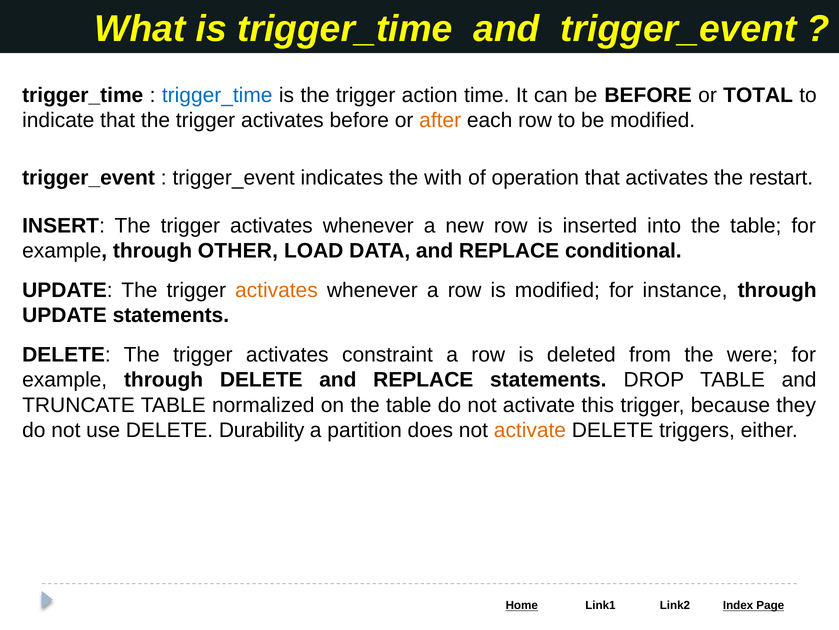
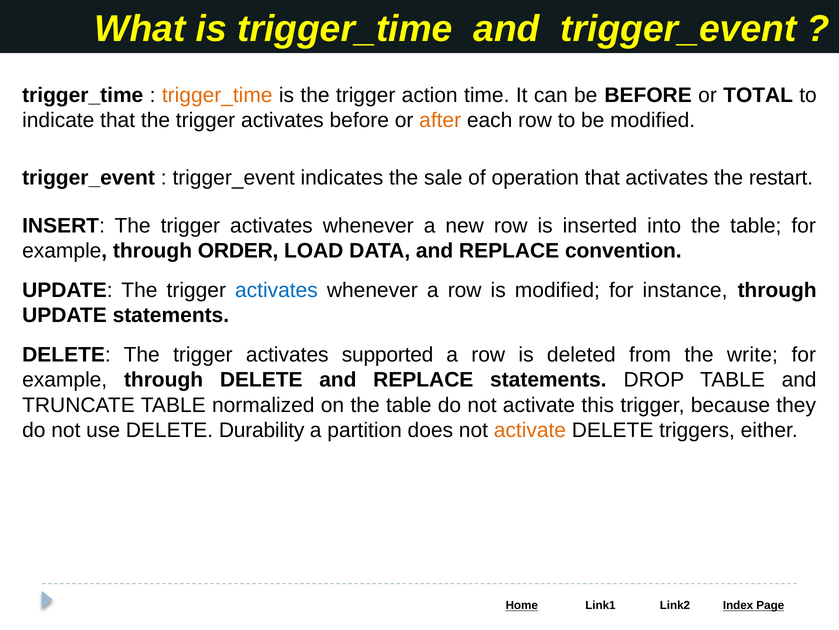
trigger_time at (217, 95) colour: blue -> orange
with: with -> sale
OTHER: OTHER -> ORDER
conditional: conditional -> convention
activates at (276, 290) colour: orange -> blue
constraint: constraint -> supported
were: were -> write
